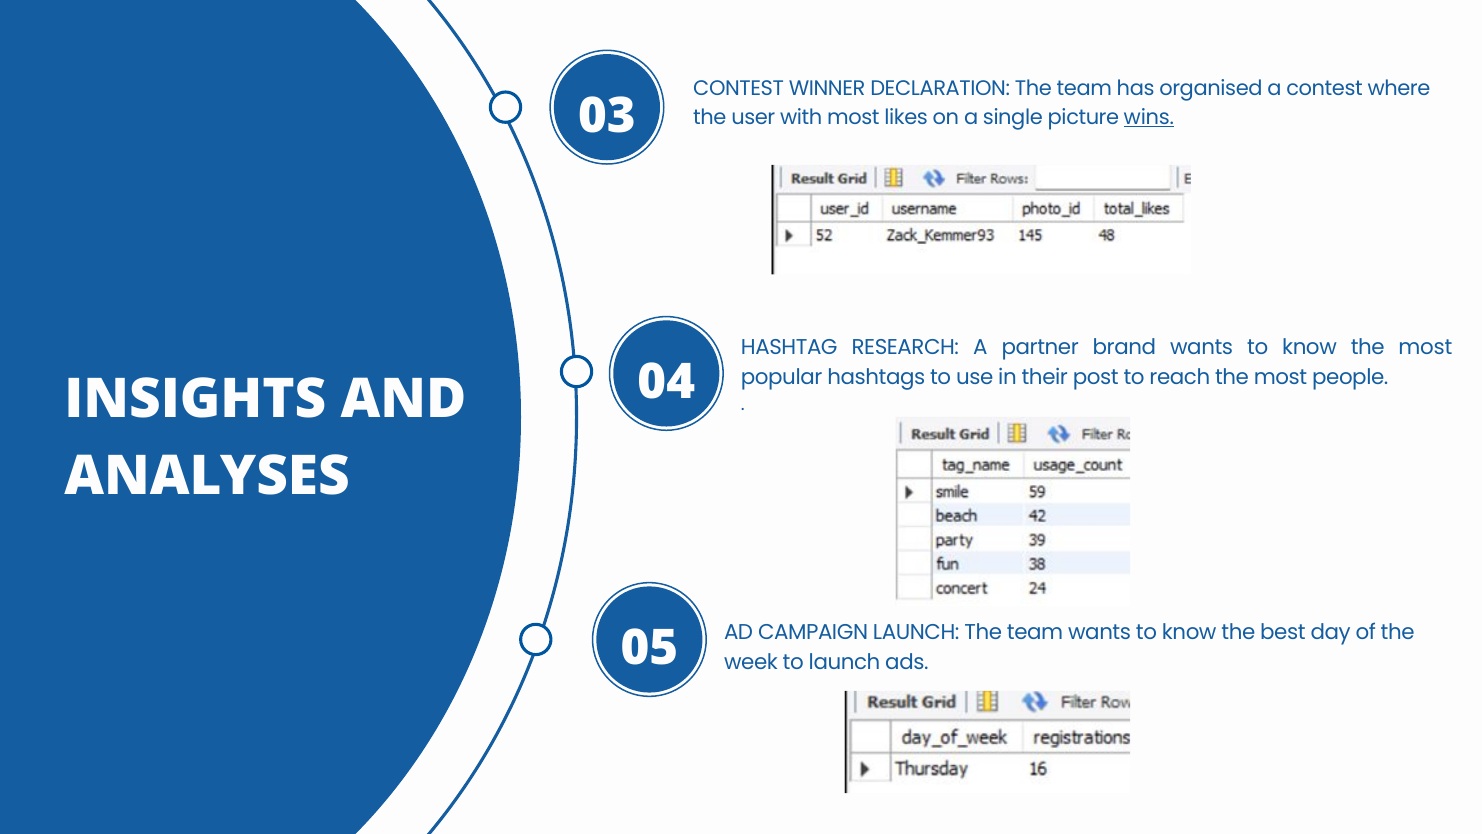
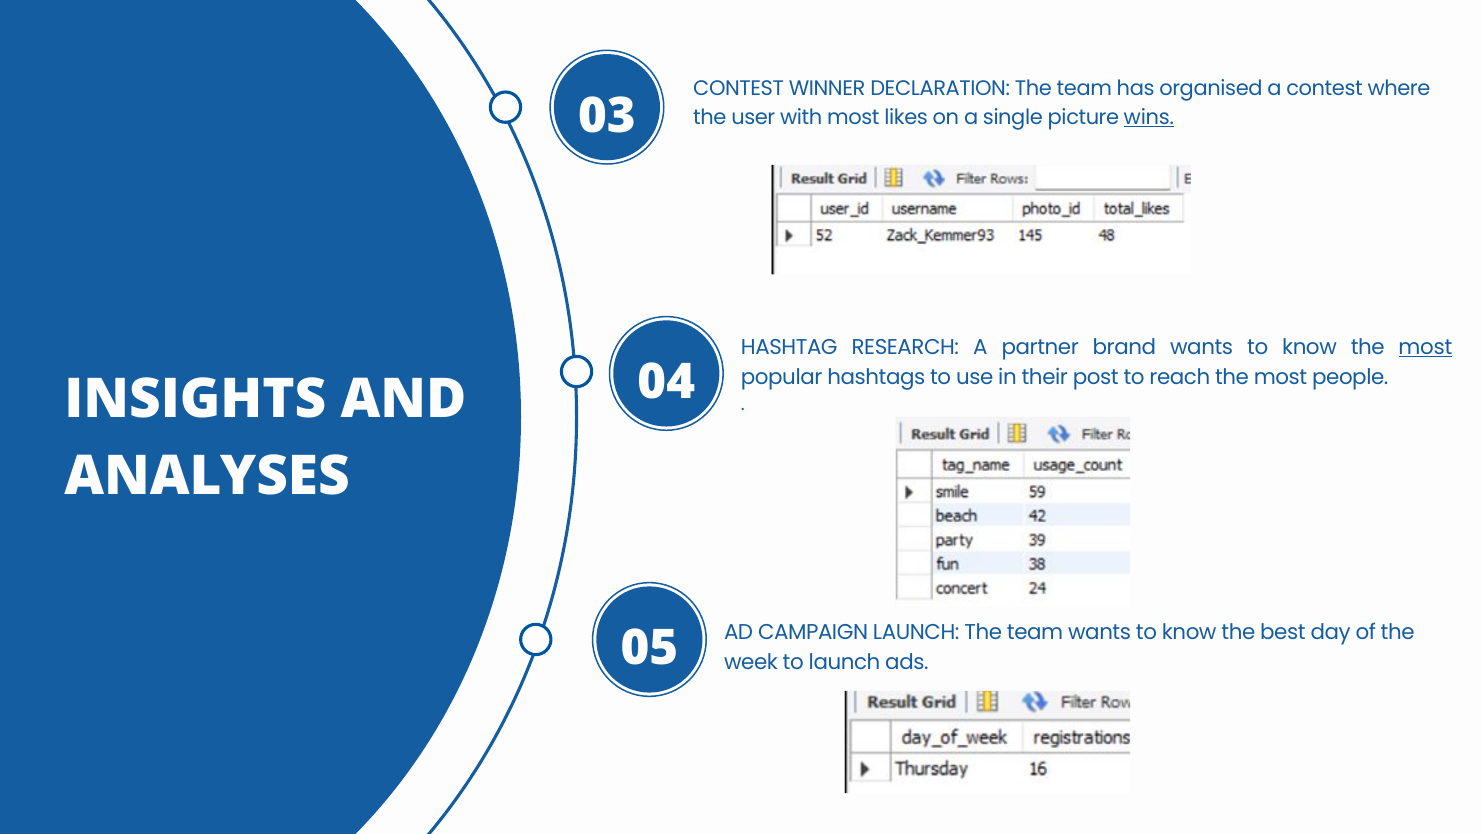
most at (1425, 347) underline: none -> present
